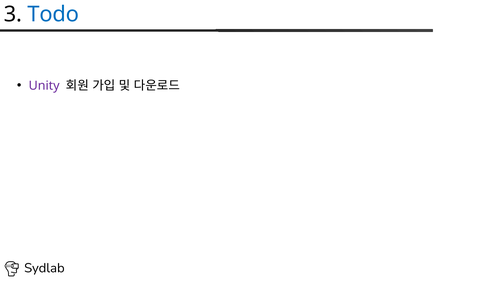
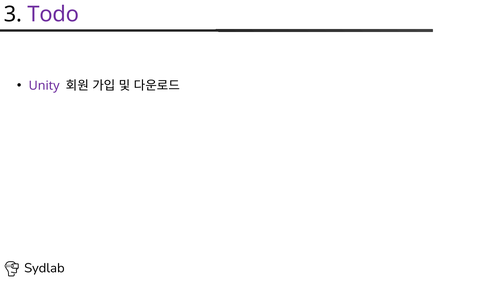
Todo colour: blue -> purple
